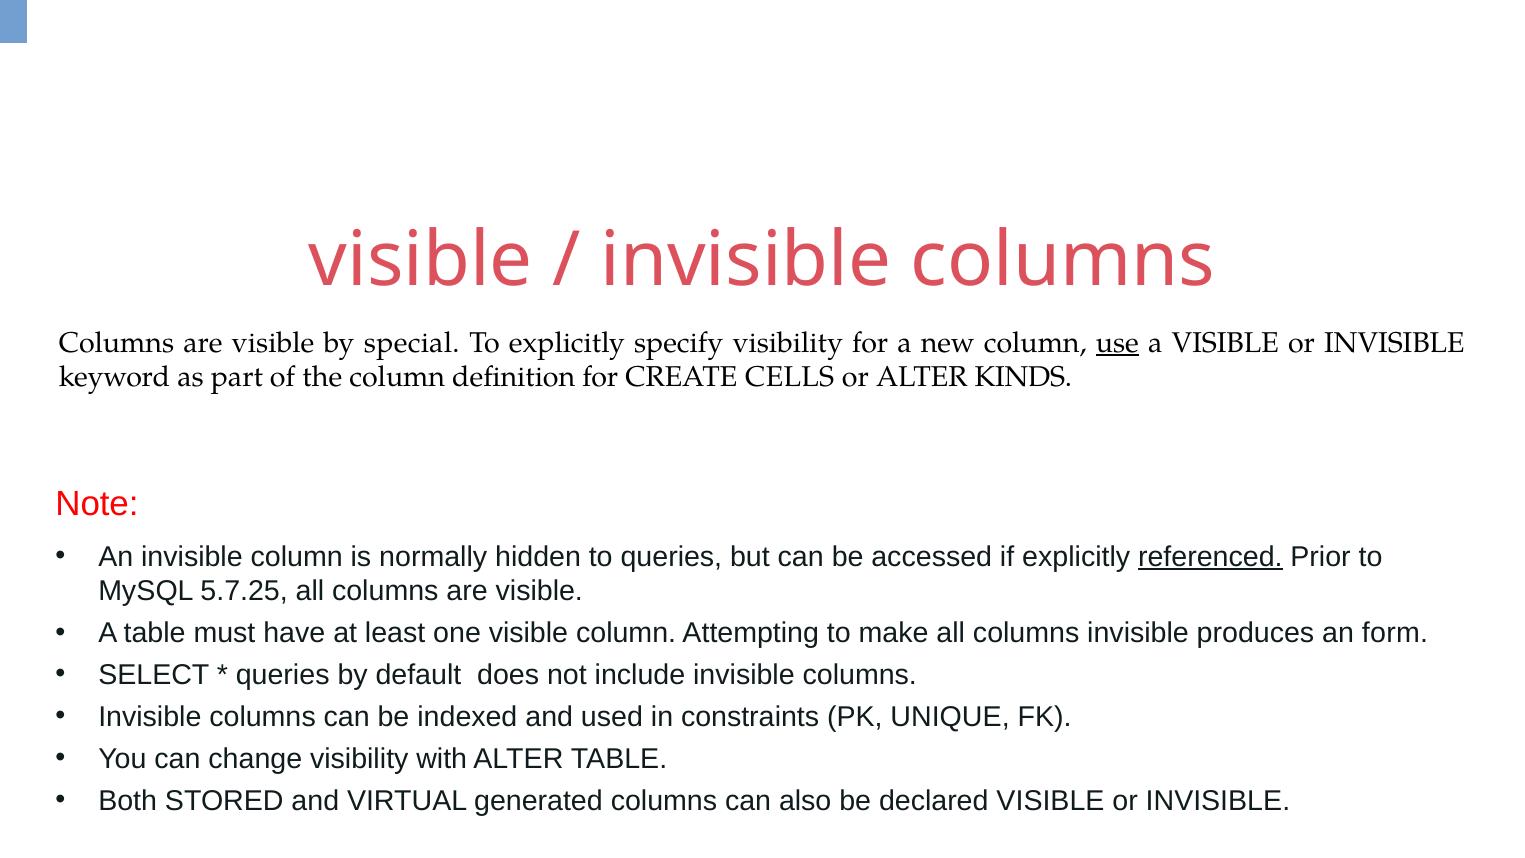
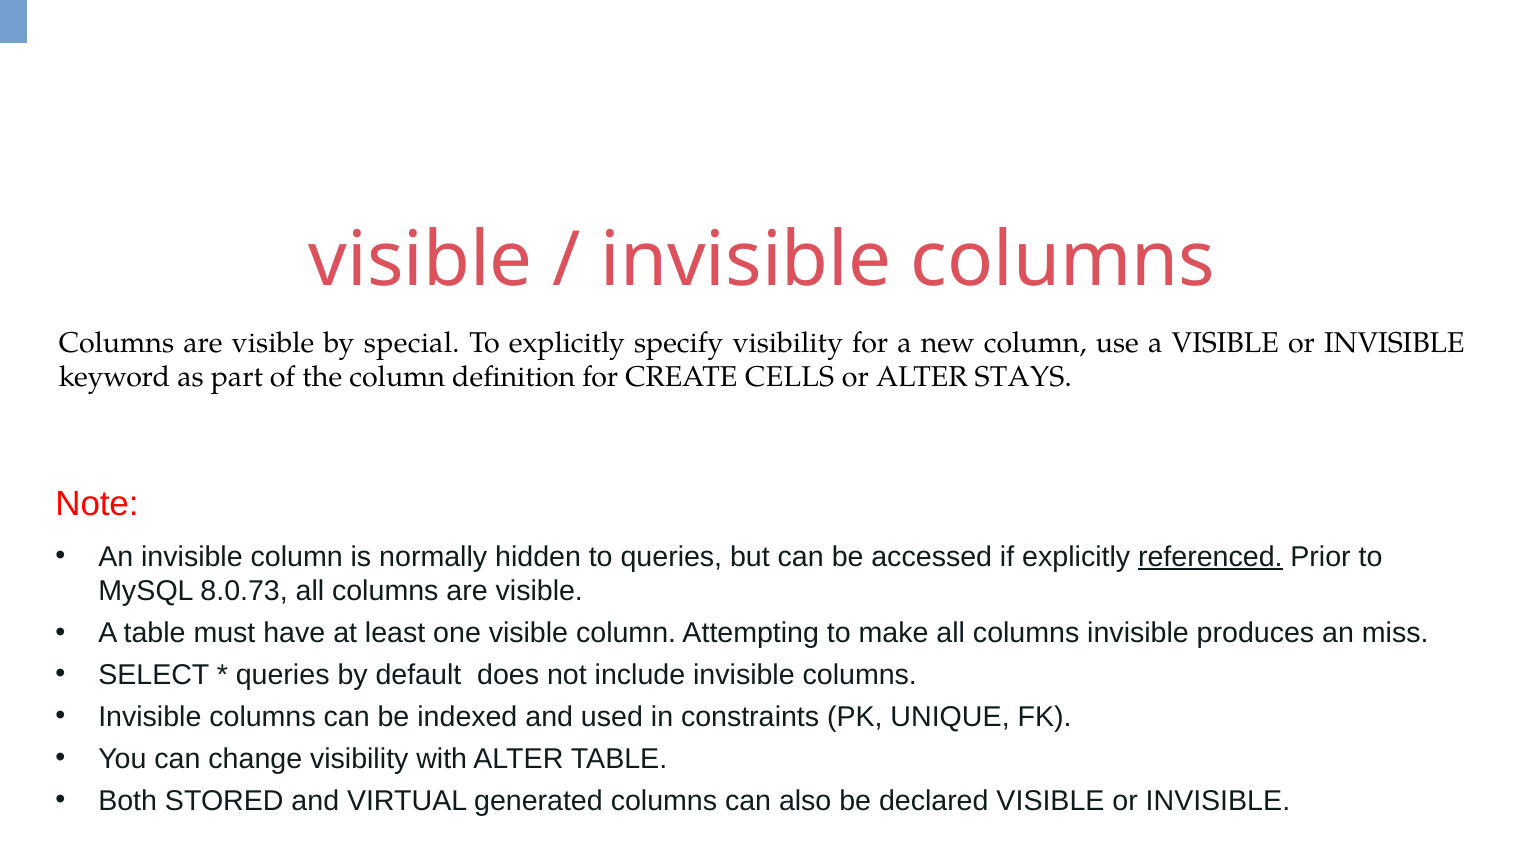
use underline: present -> none
KINDS: KINDS -> STAYS
5.7.25: 5.7.25 -> 8.0.73
form: form -> miss
